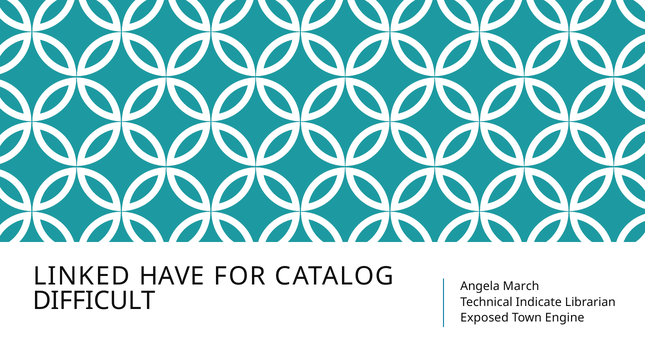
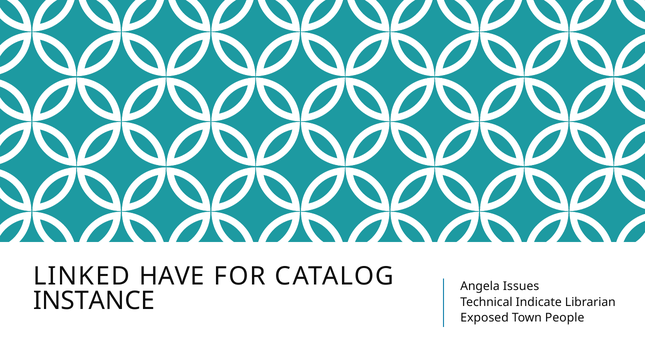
March: March -> Issues
DIFFICULT: DIFFICULT -> INSTANCE
Engine: Engine -> People
